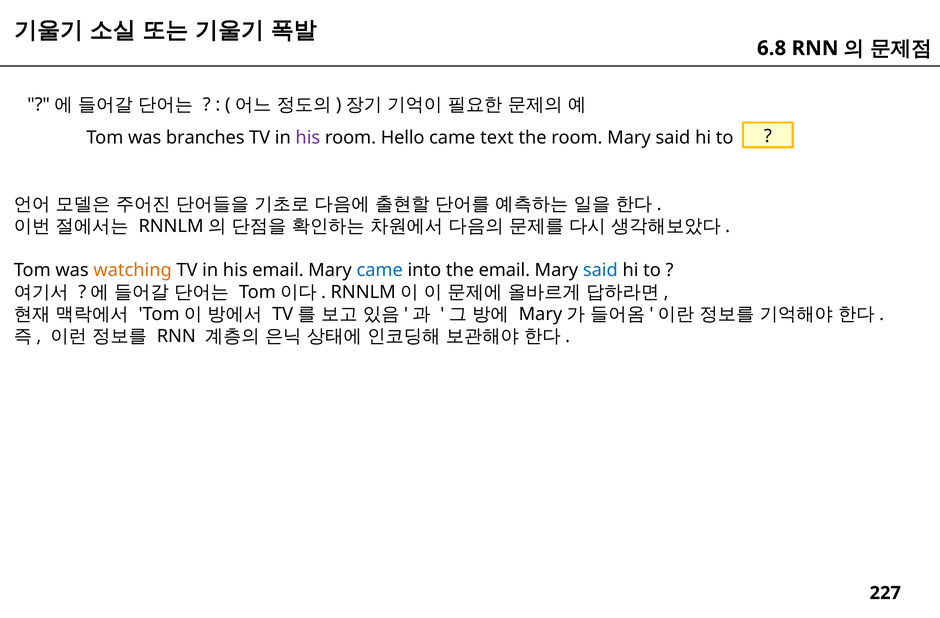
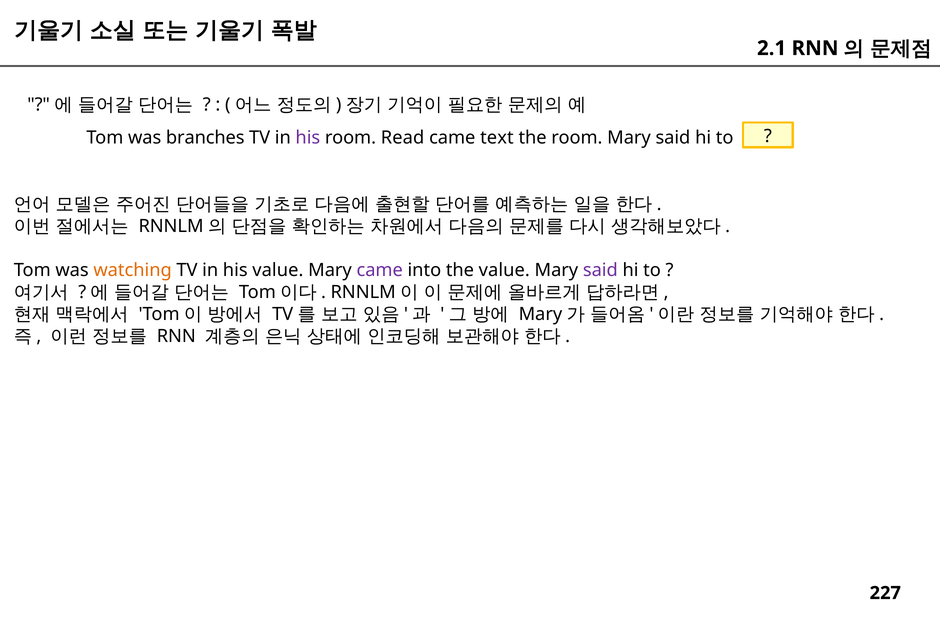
6.8: 6.8 -> 2.1
Hello: Hello -> Read
his email: email -> value
came at (380, 270) colour: blue -> purple
the email: email -> value
said at (600, 270) colour: blue -> purple
